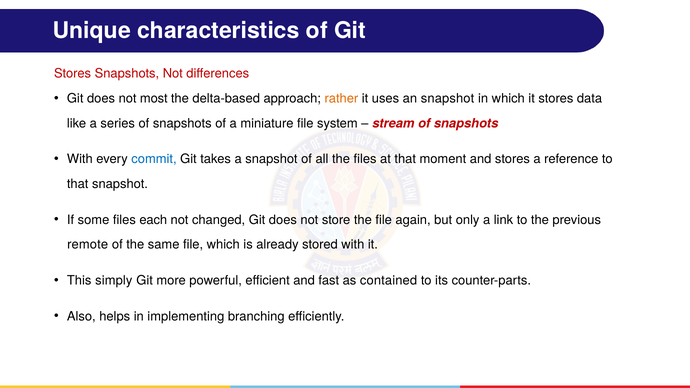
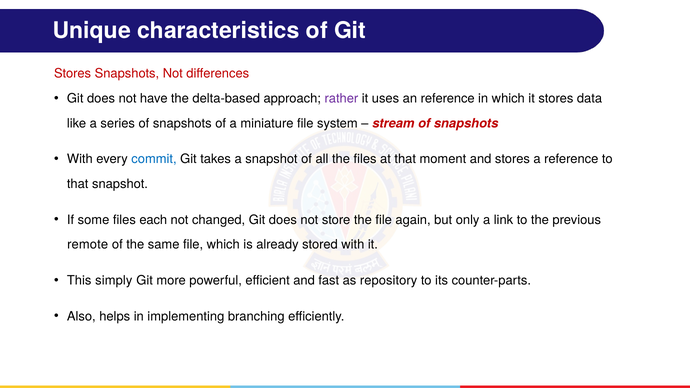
most: most -> have
rather colour: orange -> purple
an snapshot: snapshot -> reference
contained: contained -> repository
